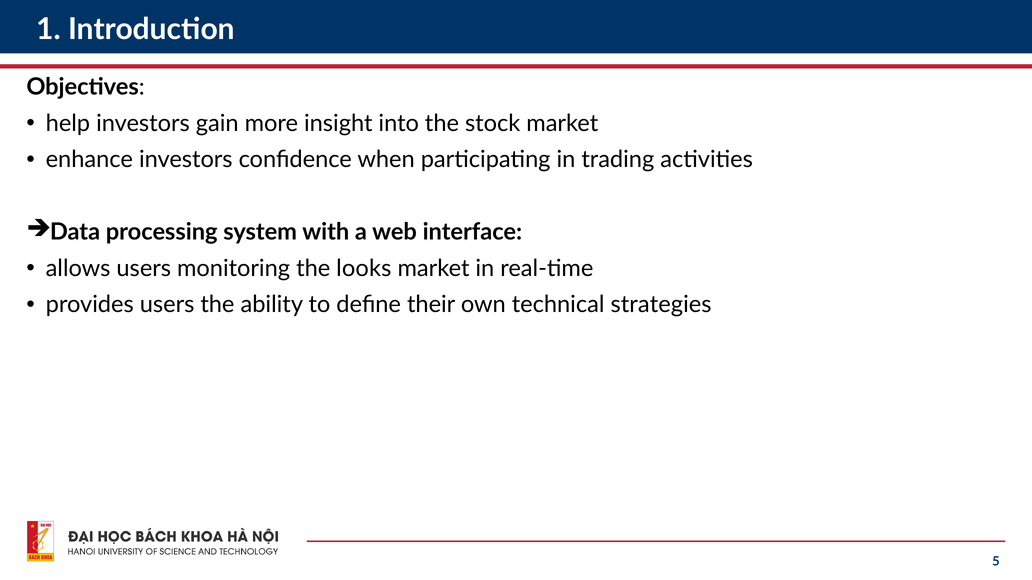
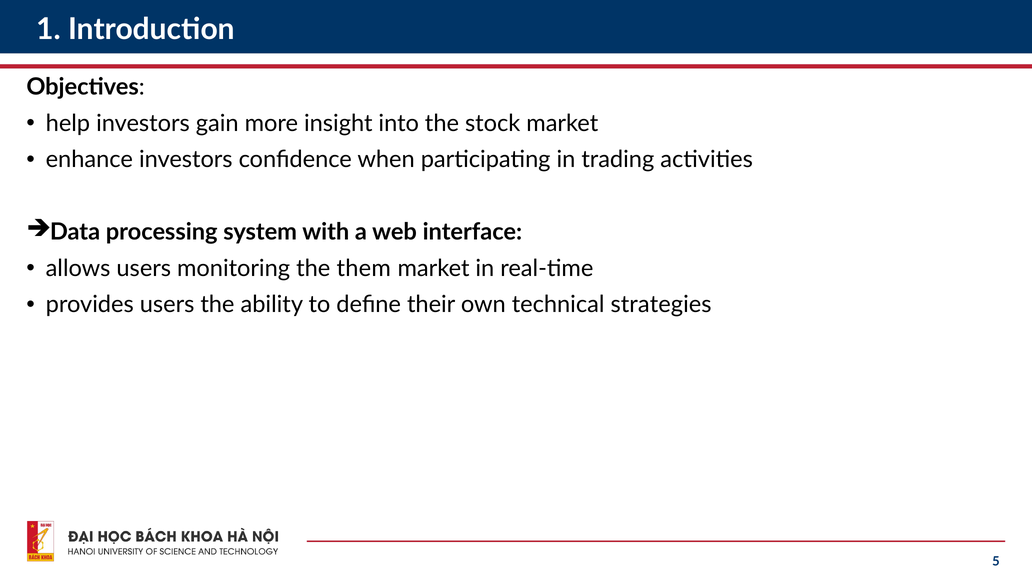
looks: looks -> them
